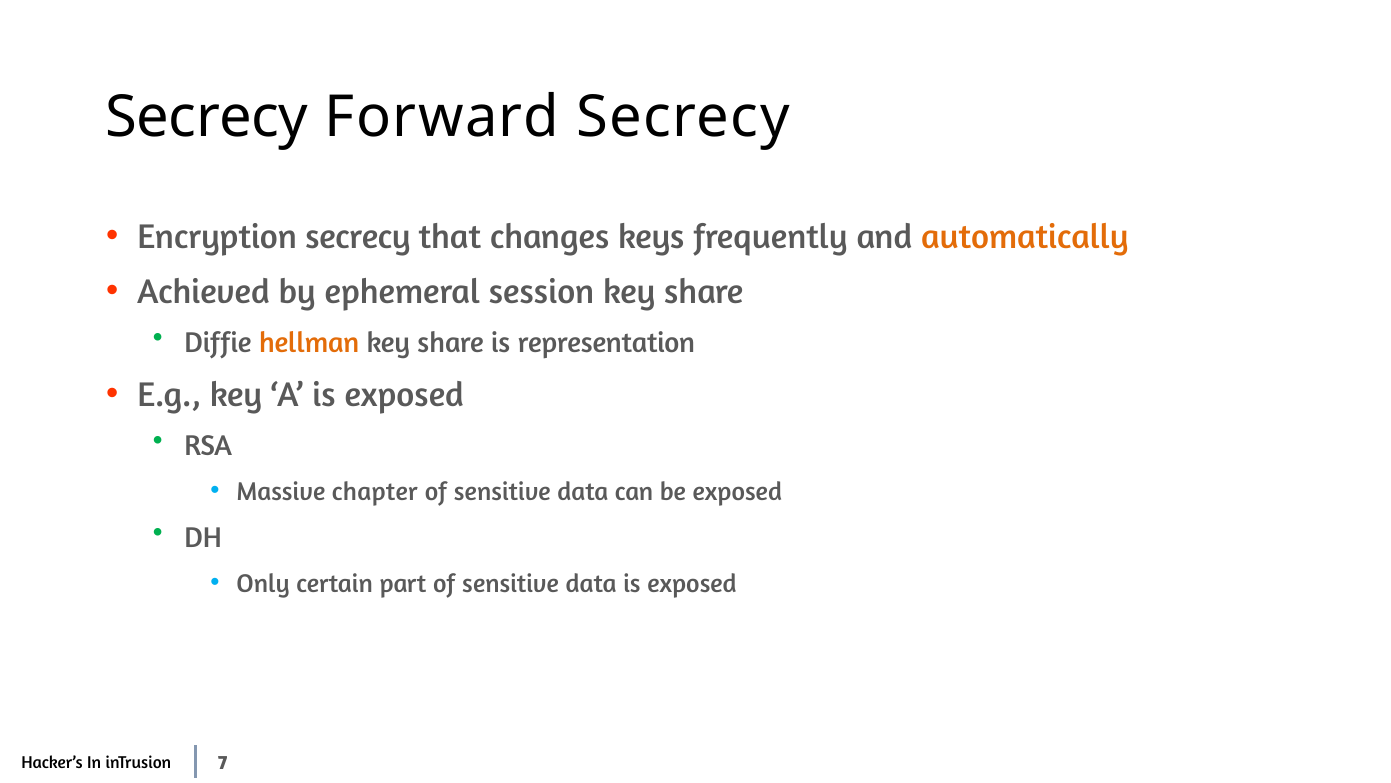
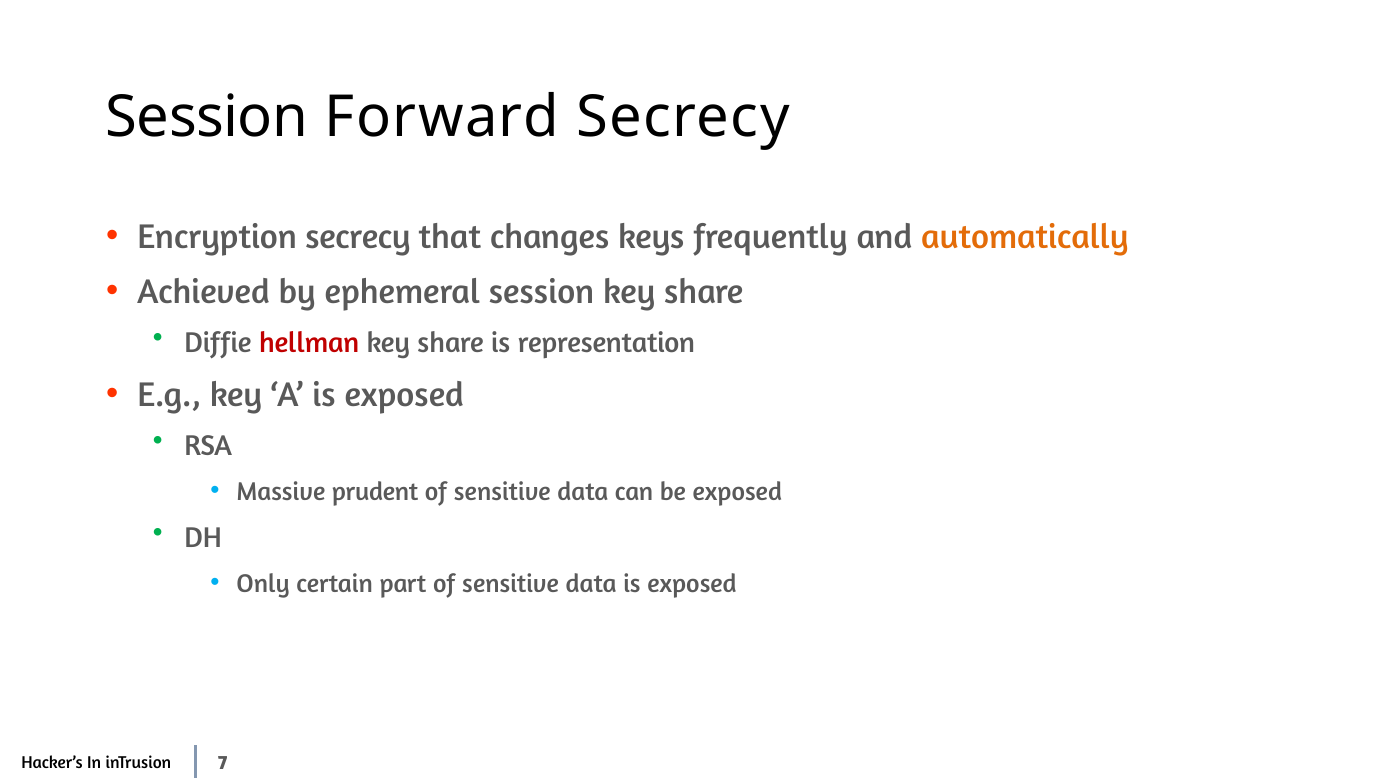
Secrecy at (207, 117): Secrecy -> Session
hellman colour: orange -> red
chapter: chapter -> prudent
